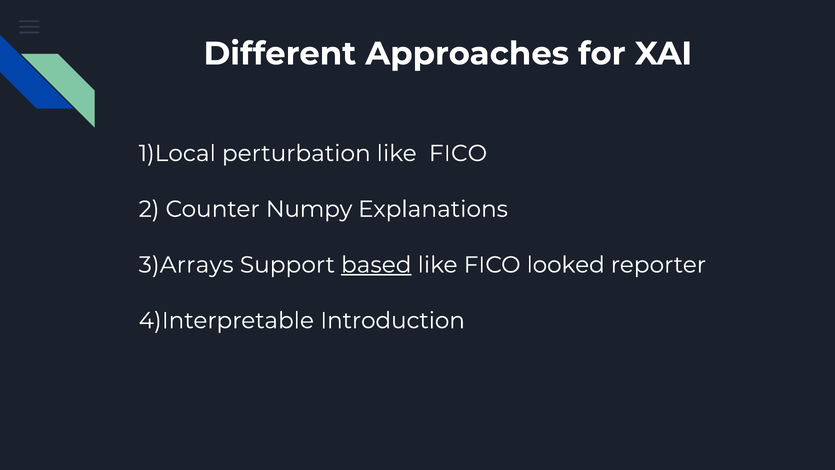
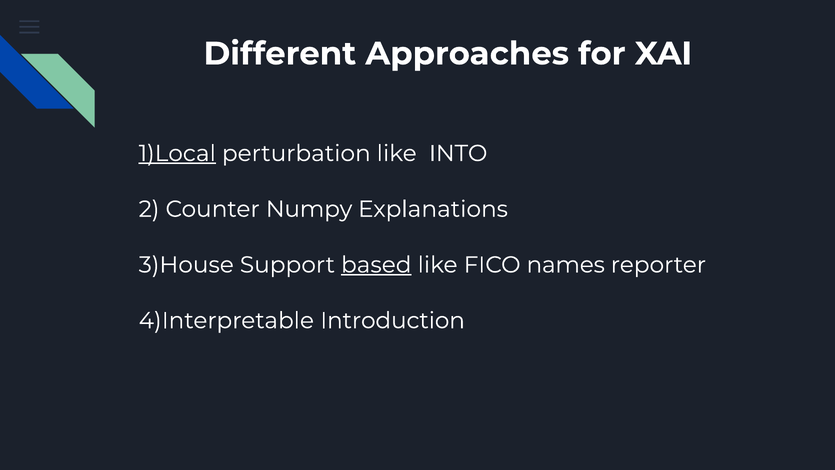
1)Local underline: none -> present
perturbation like FICO: FICO -> INTO
3)Arrays: 3)Arrays -> 3)House
looked: looked -> names
